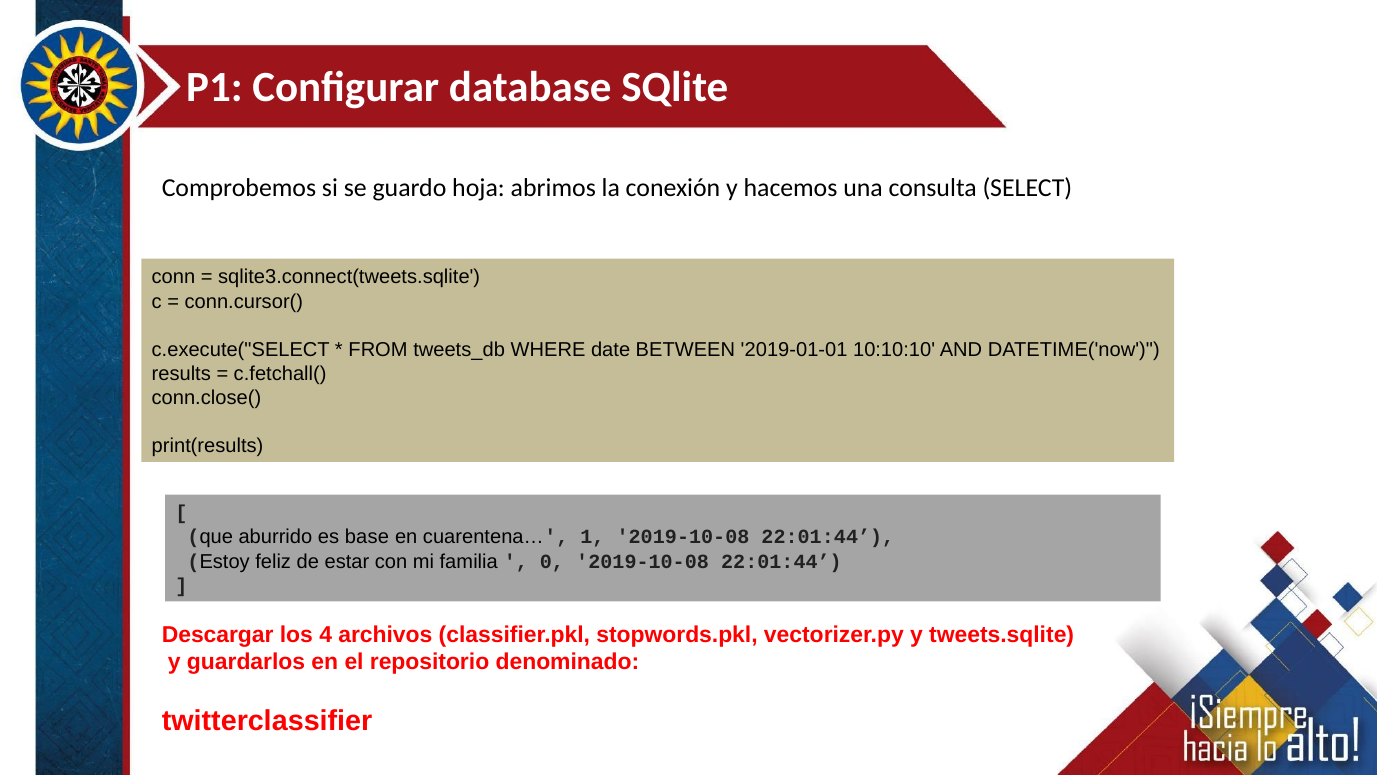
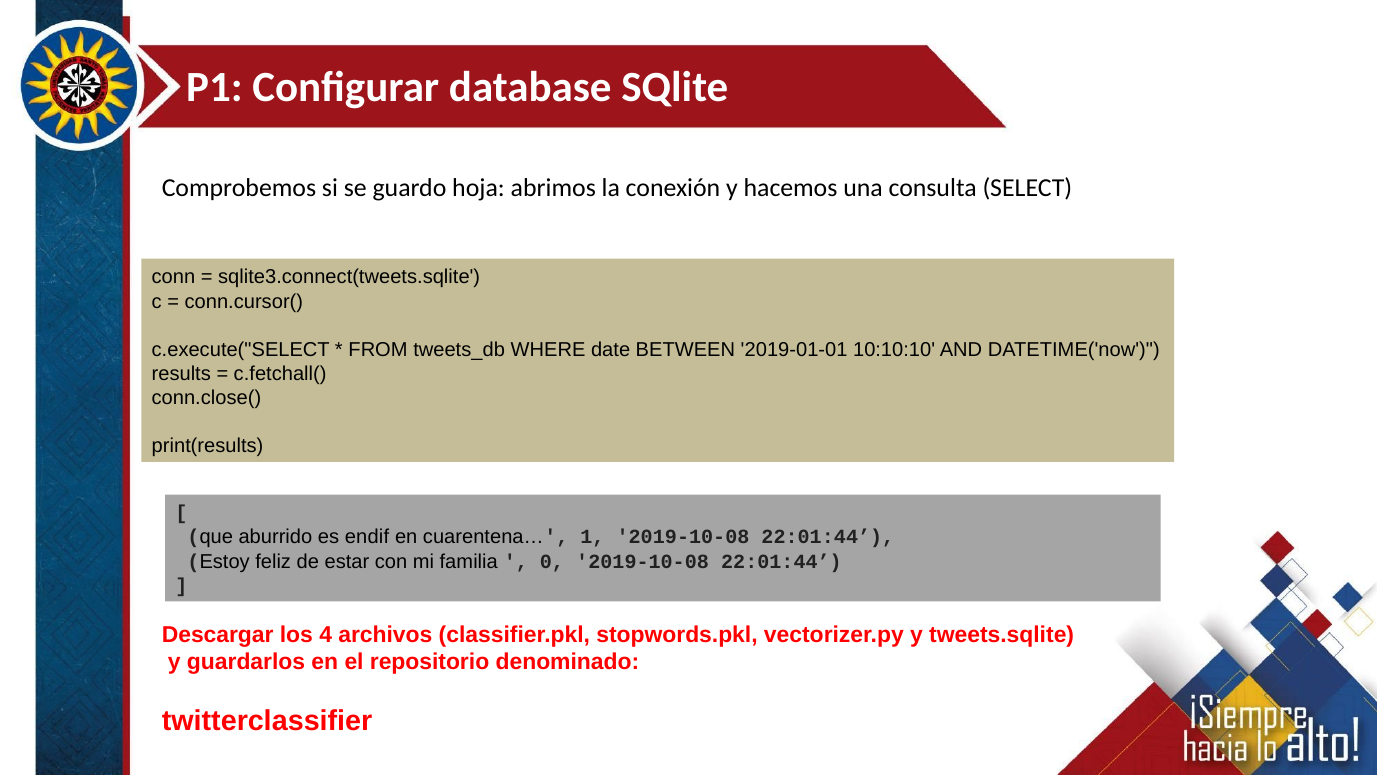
base: base -> endif
